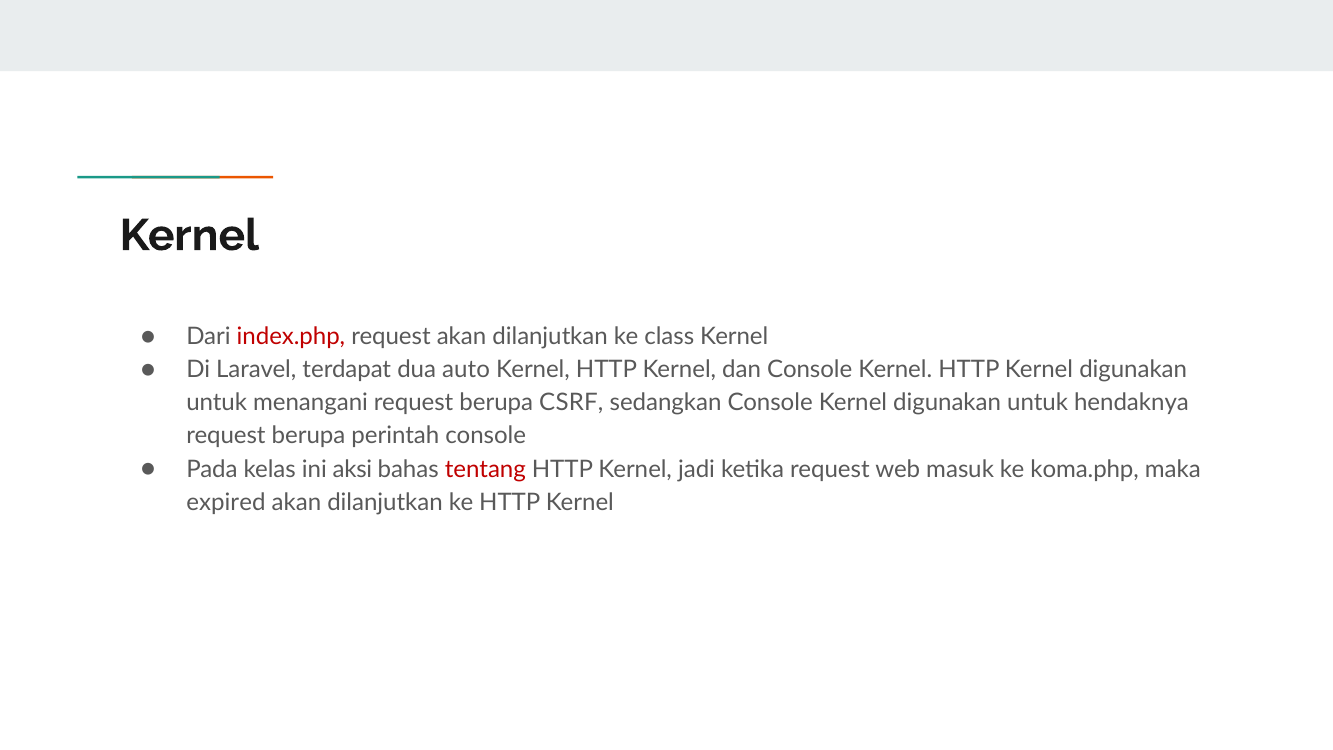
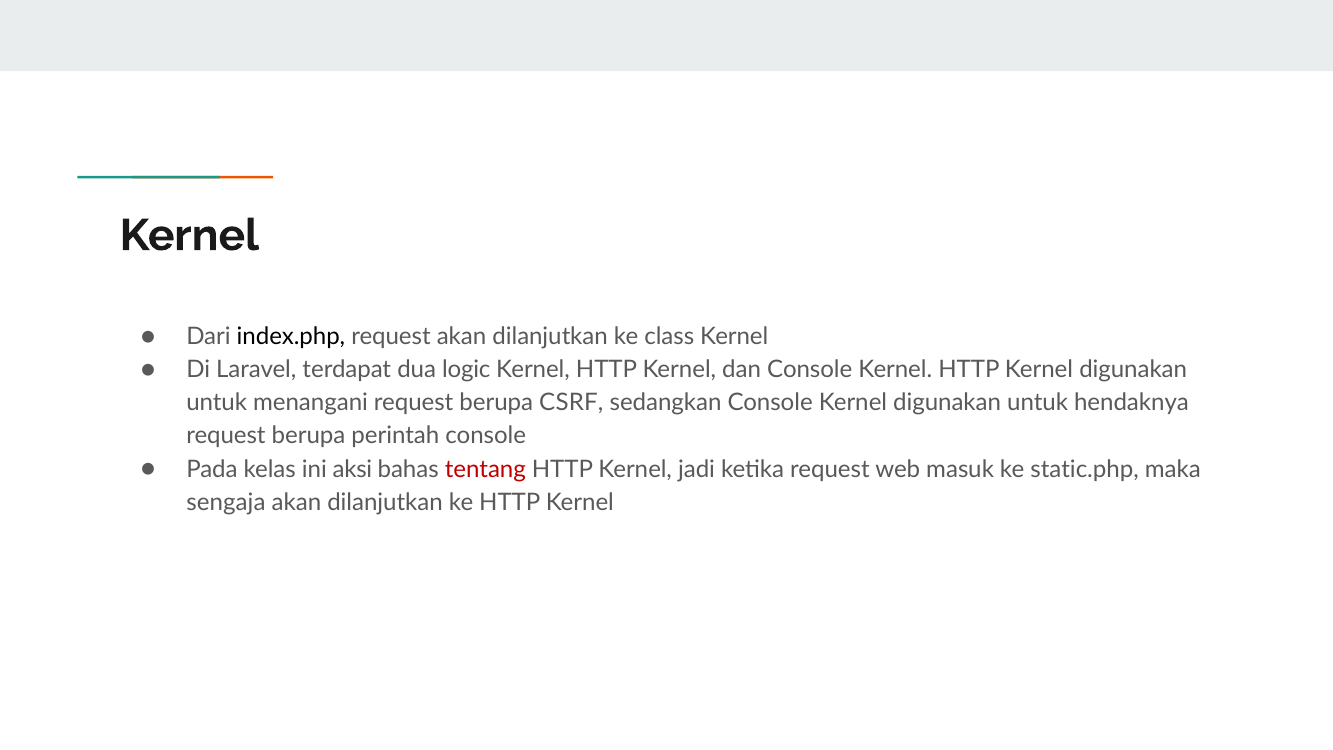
index.php colour: red -> black
auto: auto -> logic
koma.php: koma.php -> static.php
expired: expired -> sengaja
